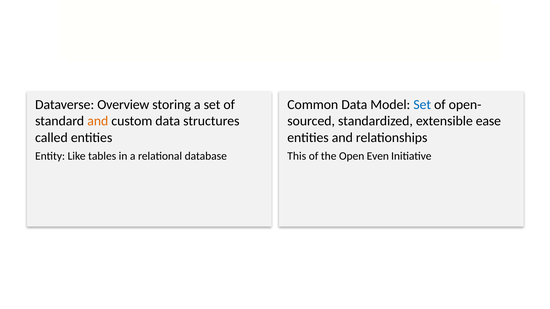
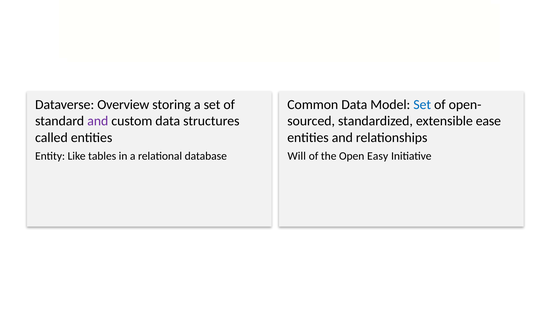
and at (98, 121) colour: orange -> purple
This: This -> Will
Even: Even -> Easy
